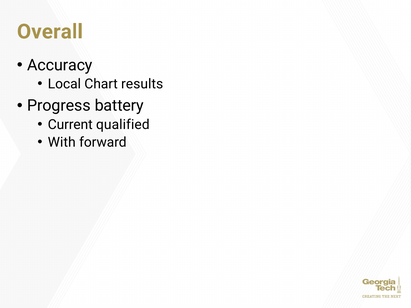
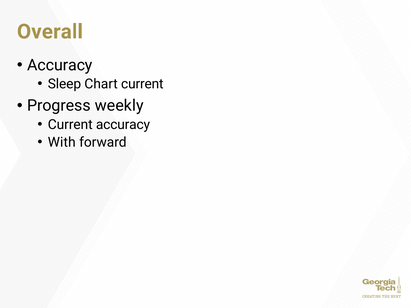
Local: Local -> Sleep
Chart results: results -> current
battery: battery -> weekly
Current qualified: qualified -> accuracy
